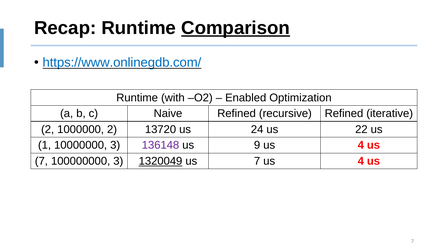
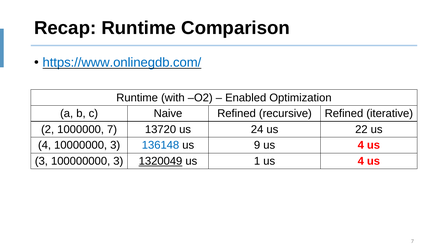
Comparison underline: present -> none
1000000 2: 2 -> 7
1 at (45, 145): 1 -> 4
136148 colour: purple -> blue
7 at (41, 161): 7 -> 3
7 at (257, 161): 7 -> 1
